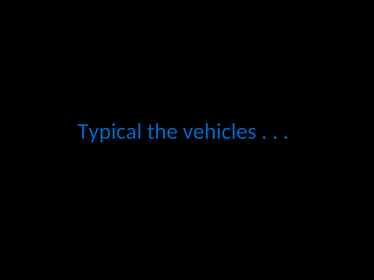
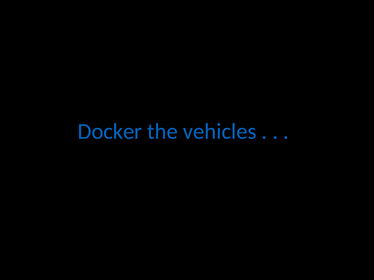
Typical: Typical -> Docker
